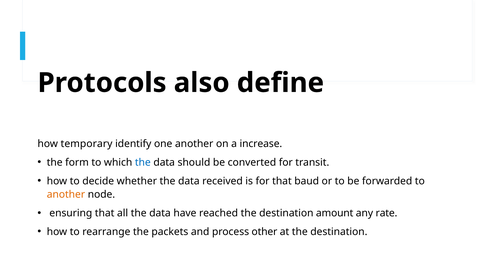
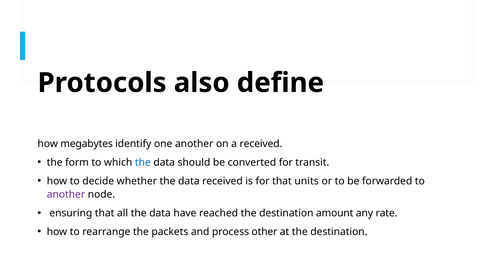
temporary: temporary -> megabytes
a increase: increase -> received
baud: baud -> units
another at (66, 195) colour: orange -> purple
